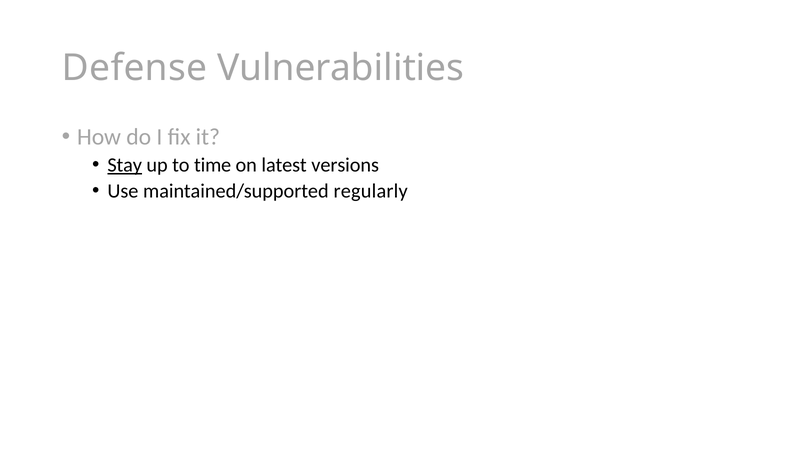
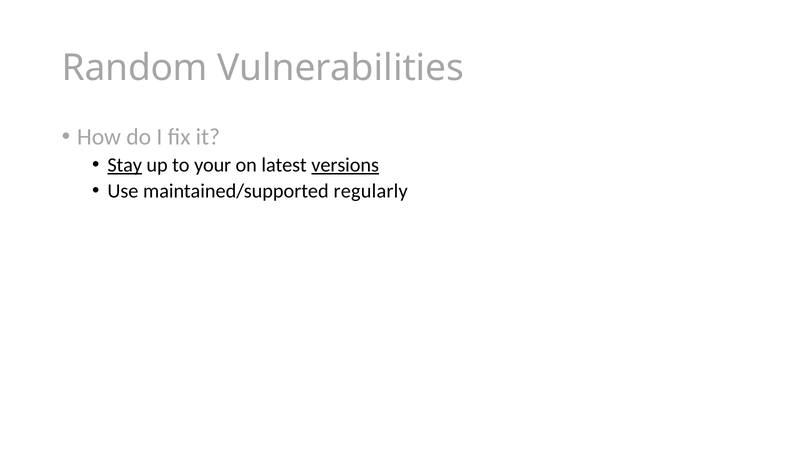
Defense: Defense -> Random
time: time -> your
versions underline: none -> present
